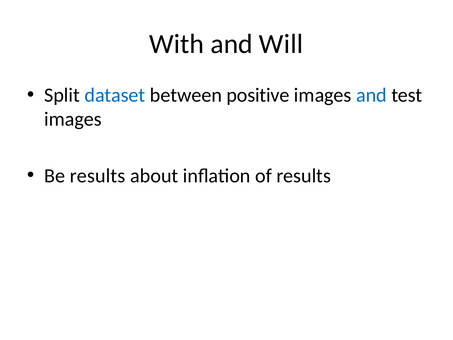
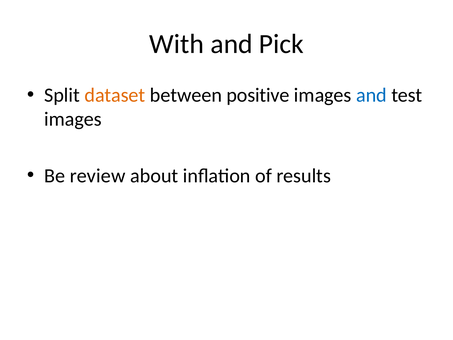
Will: Will -> Pick
dataset colour: blue -> orange
Be results: results -> review
